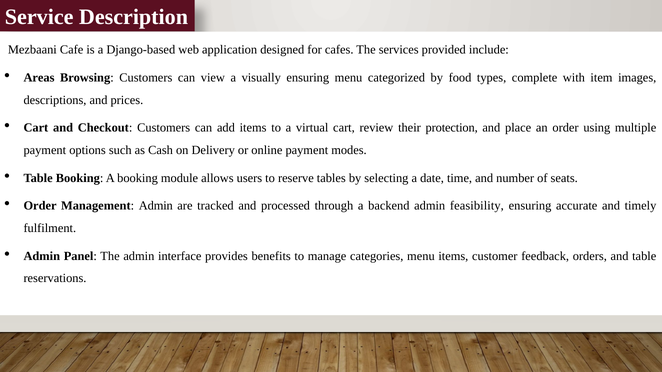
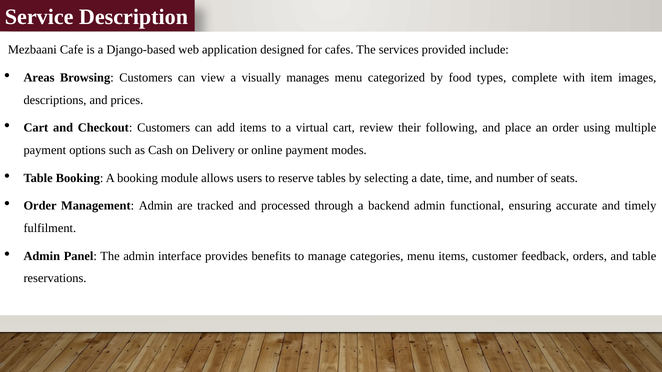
visually ensuring: ensuring -> manages
protection: protection -> following
feasibility: feasibility -> functional
